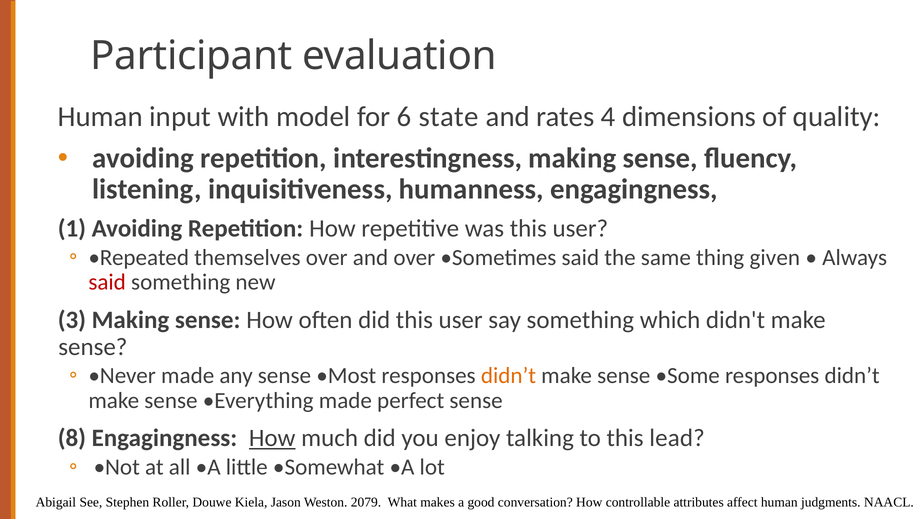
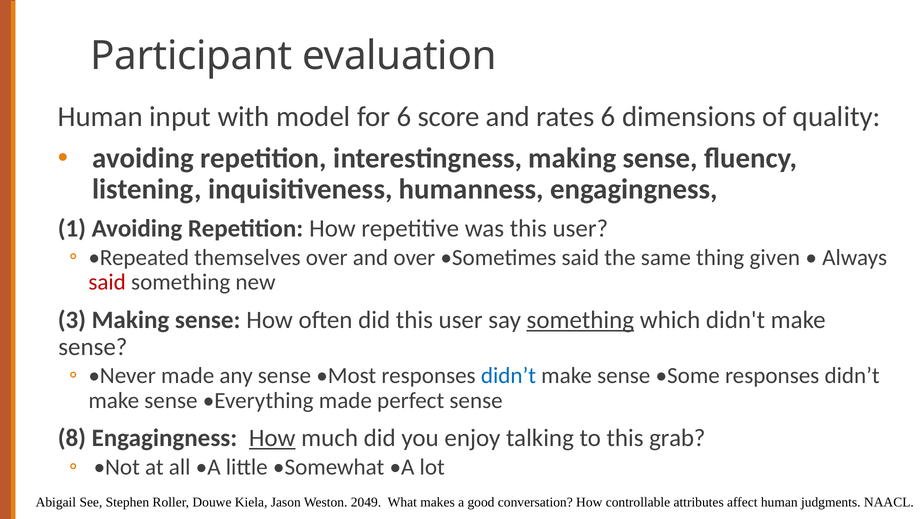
state: state -> score
rates 4: 4 -> 6
something at (580, 320) underline: none -> present
didn’t at (508, 376) colour: orange -> blue
lead: lead -> grab
2079: 2079 -> 2049
